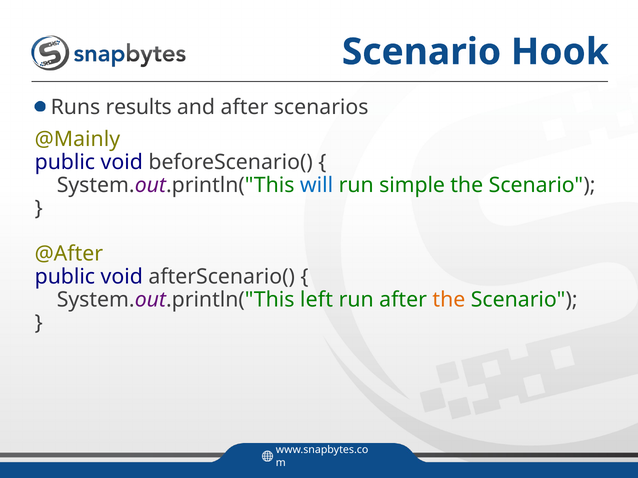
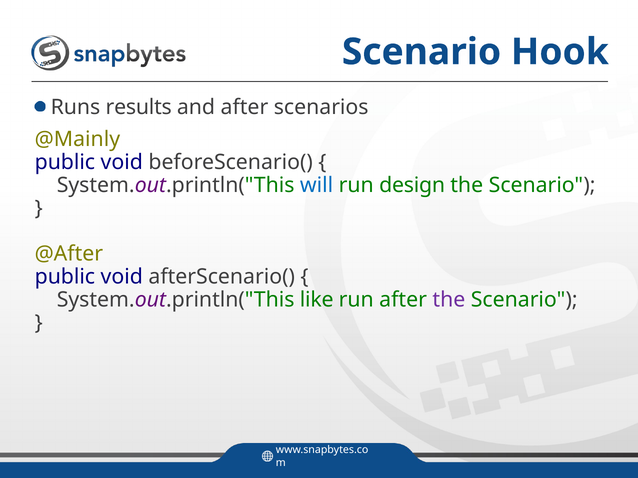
simple: simple -> design
left: left -> like
the at (449, 300) colour: orange -> purple
